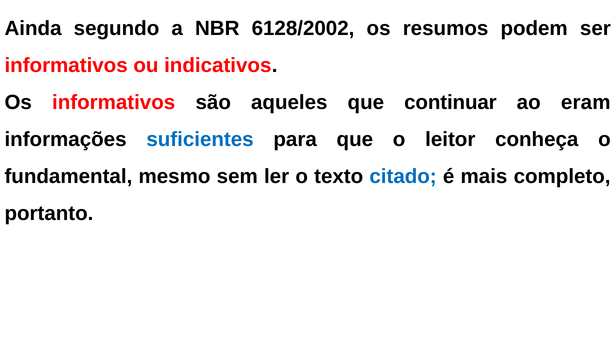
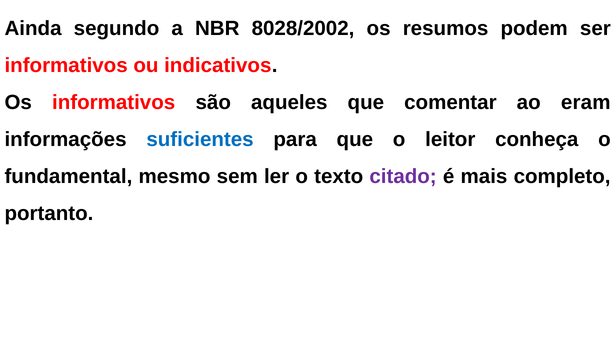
6128/2002: 6128/2002 -> 8028/2002
continuar: continuar -> comentar
citado colour: blue -> purple
